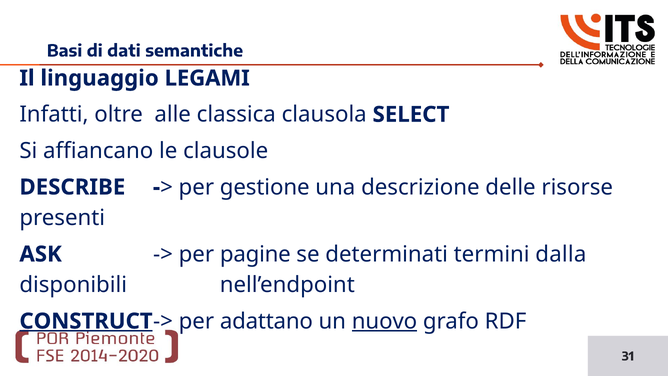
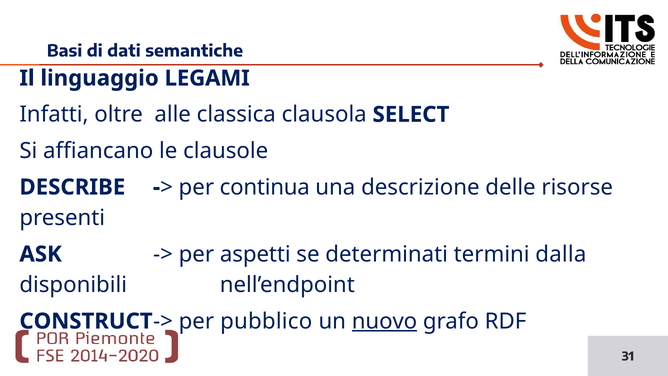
gestione: gestione -> continua
pagine: pagine -> aspetti
CONSTRUCT underline: present -> none
adattano: adattano -> pubblico
